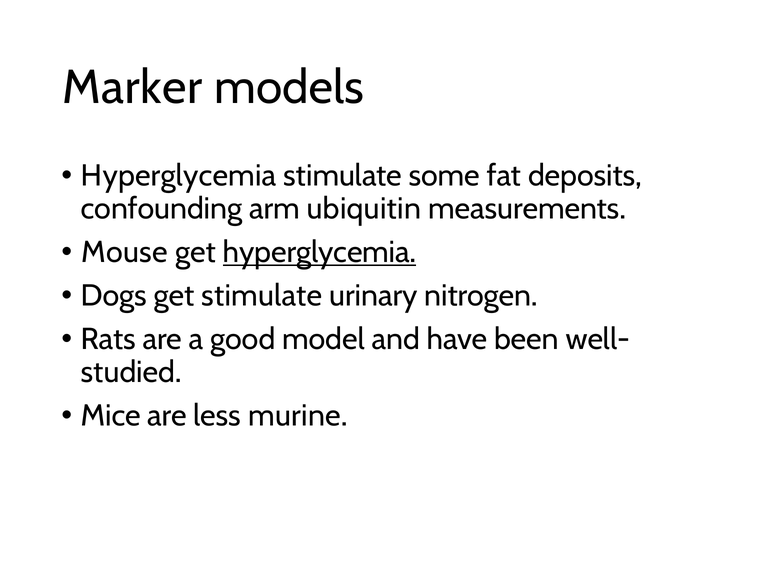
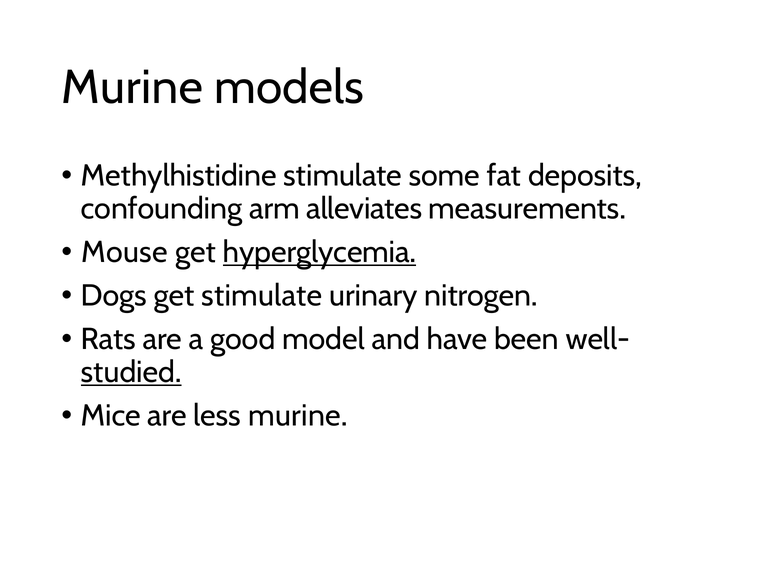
Marker at (132, 87): Marker -> Murine
Hyperglycemia at (179, 176): Hyperglycemia -> Methylhistidine
ubiquitin: ubiquitin -> alleviates
studied underline: none -> present
